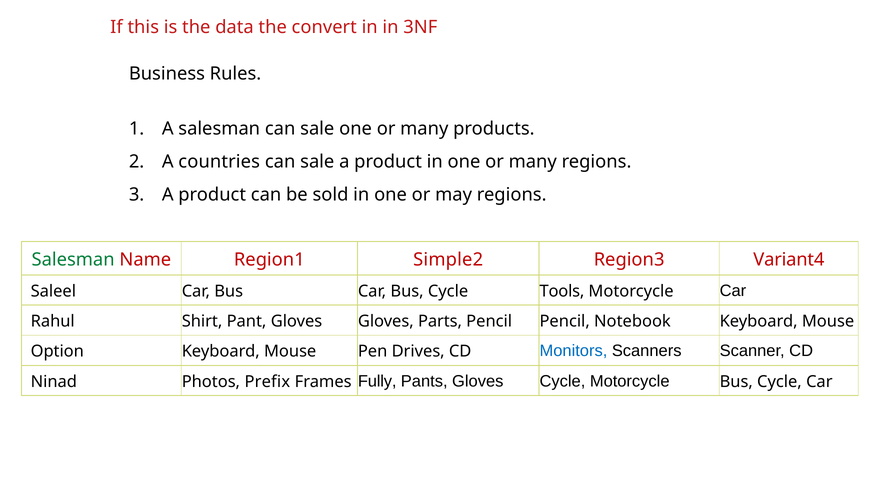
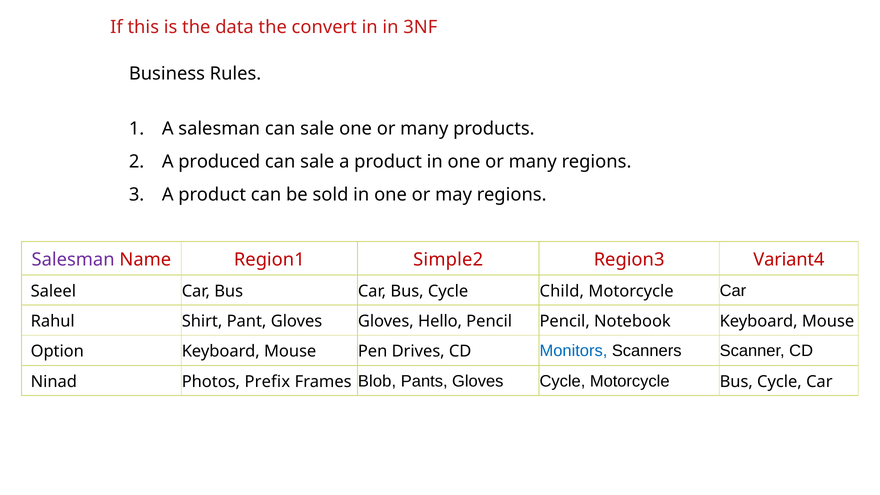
countries: countries -> produced
Salesman at (73, 260) colour: green -> purple
Tools: Tools -> Child
Parts: Parts -> Hello
Fully: Fully -> Blob
